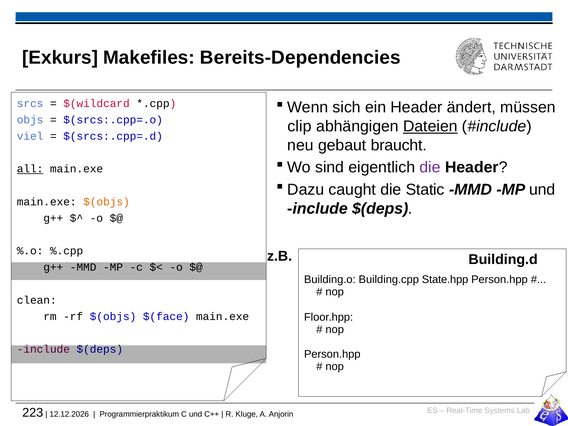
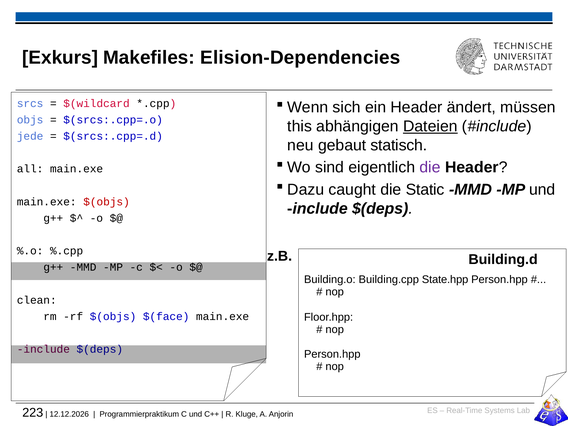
Bereits-Dependencies: Bereits-Dependencies -> Elision-Dependencies
clip: clip -> this
viel: viel -> jede
braucht: braucht -> statisch
all underline: present -> none
$(objs at (107, 202) colour: orange -> red
